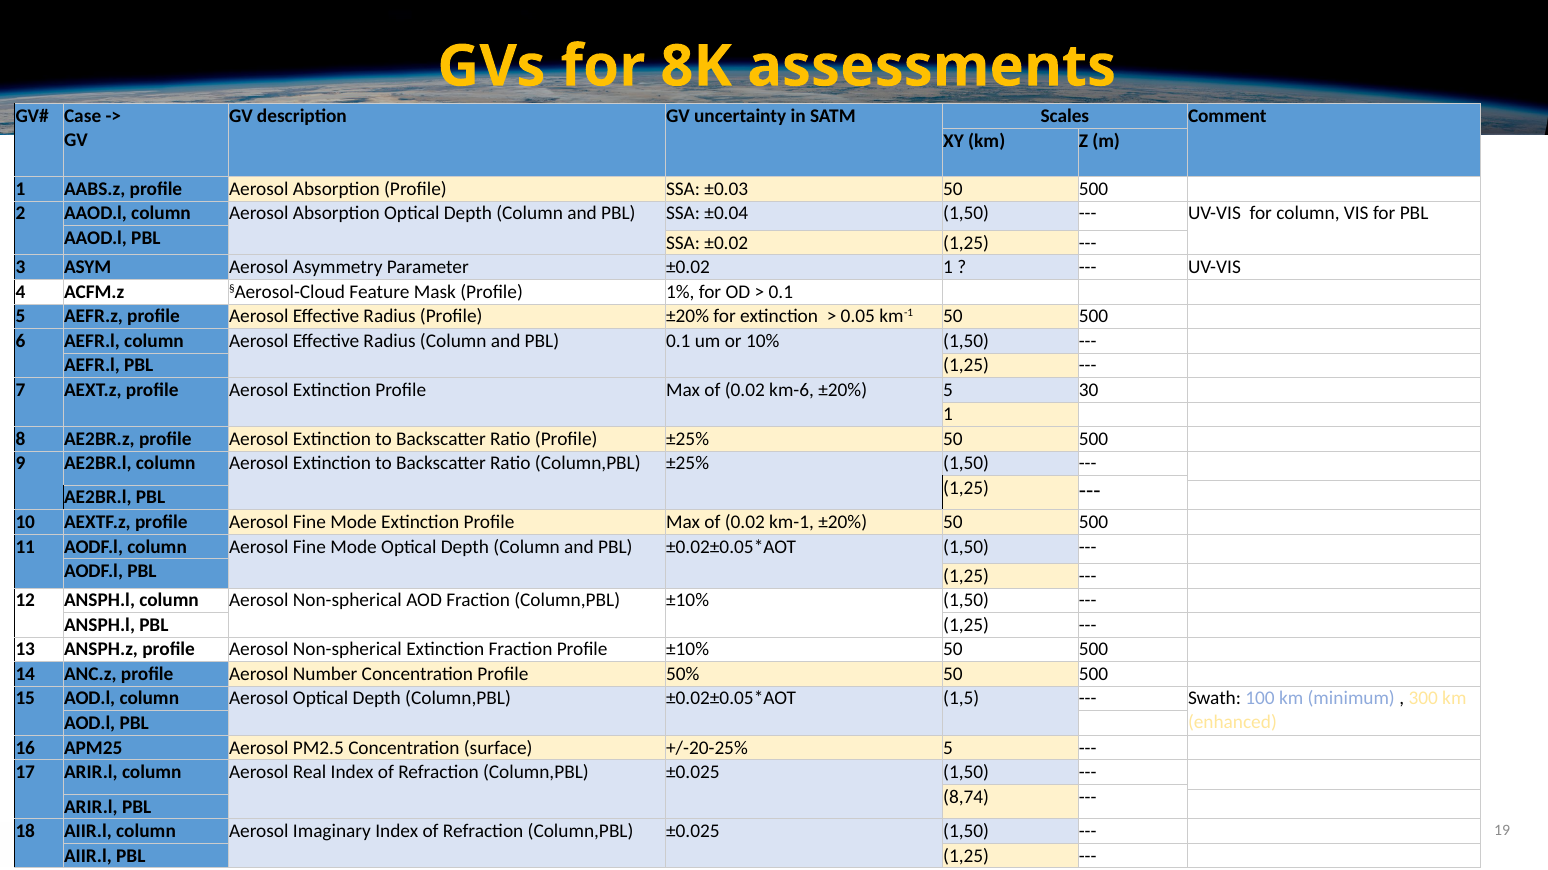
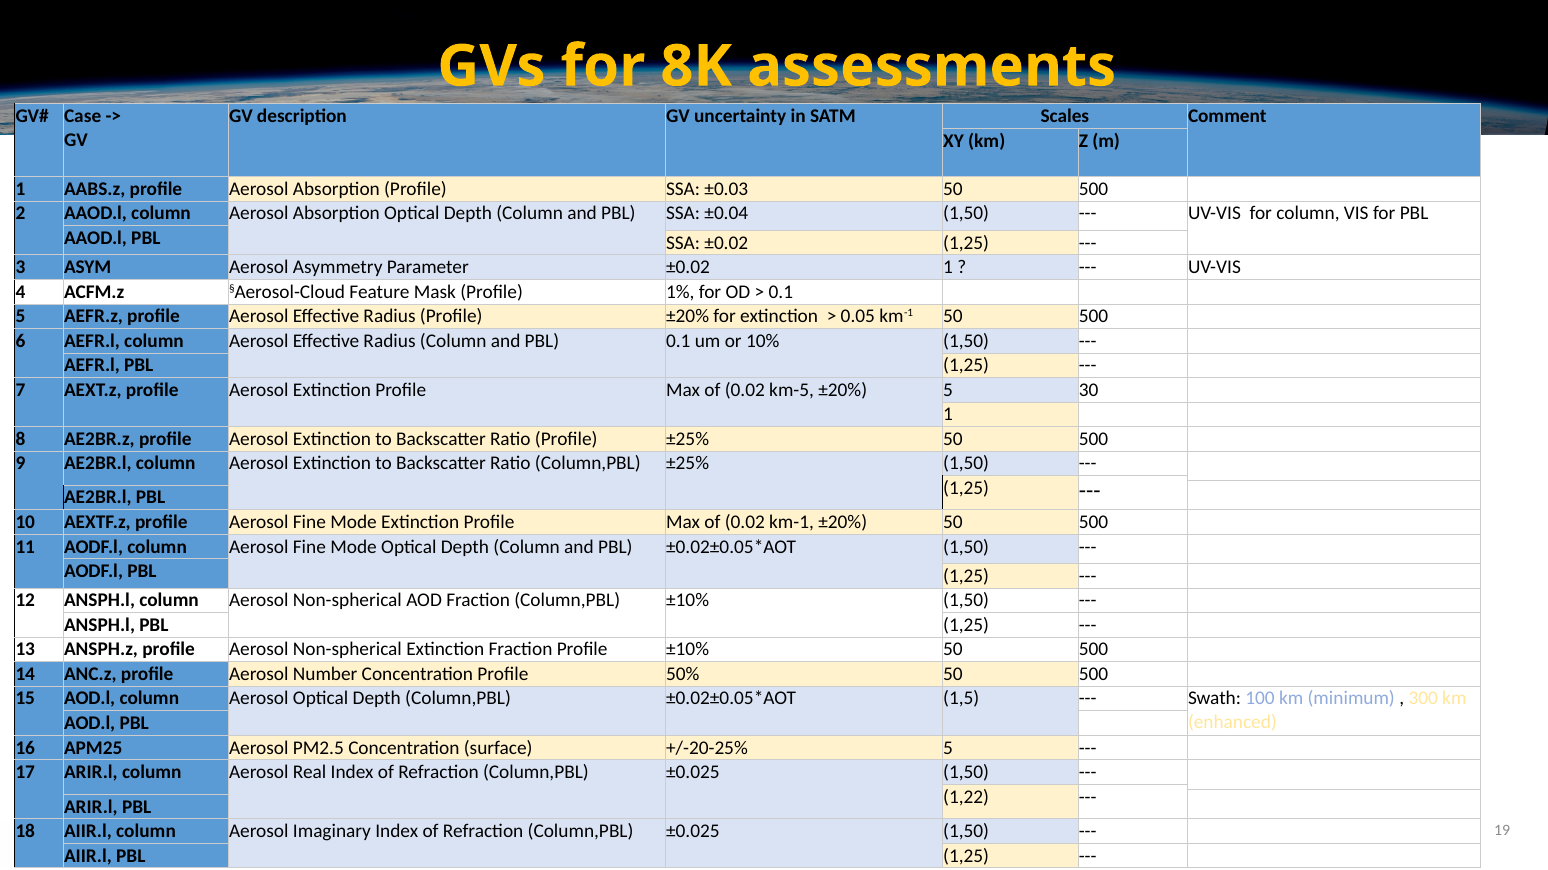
km-6: km-6 -> km-5
8,74: 8,74 -> 1,22
